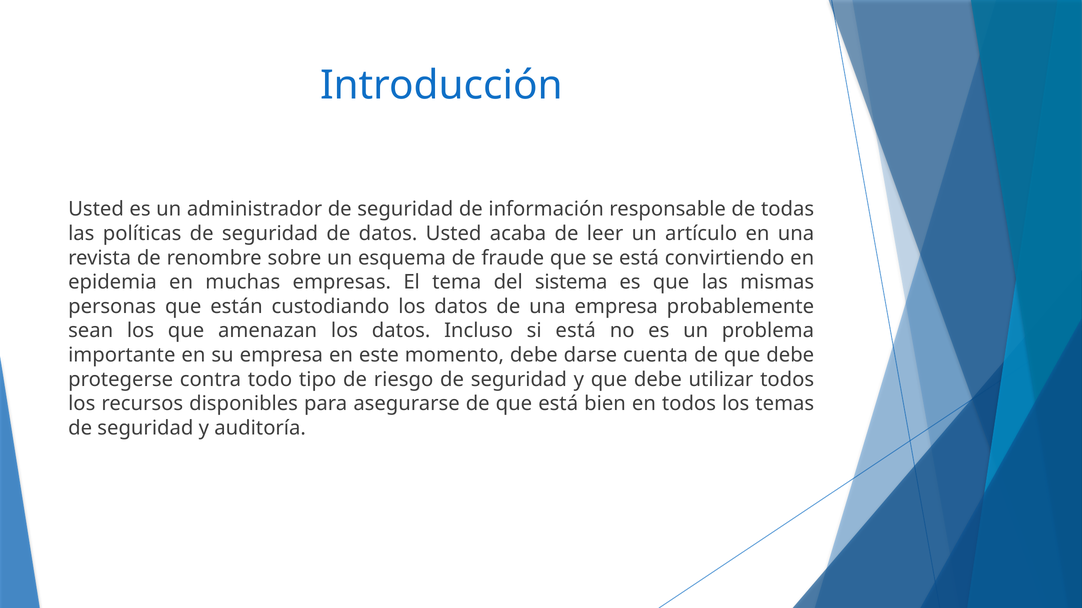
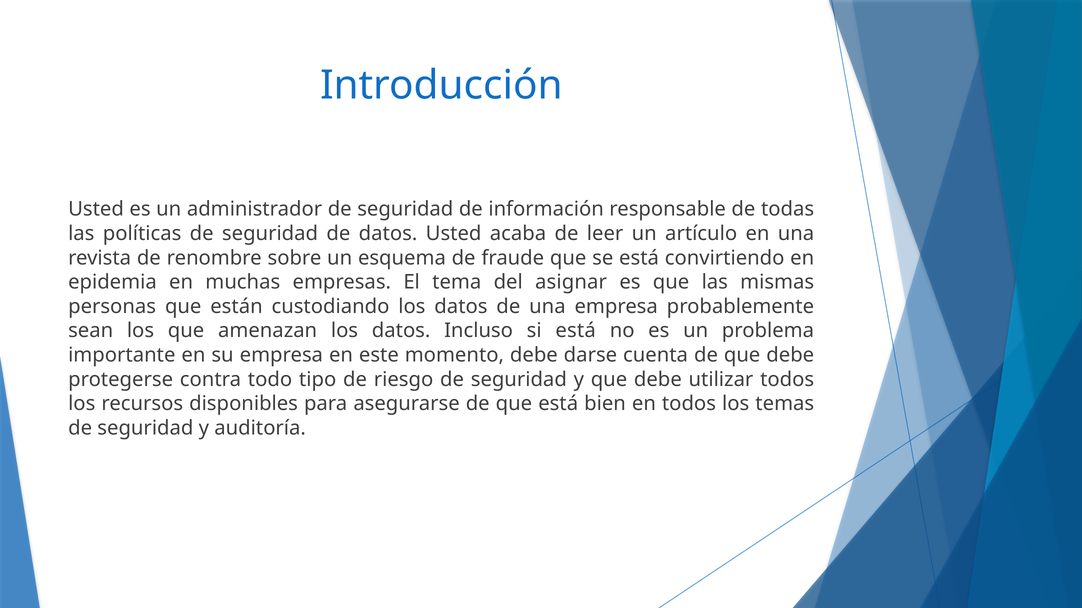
sistema: sistema -> asignar
